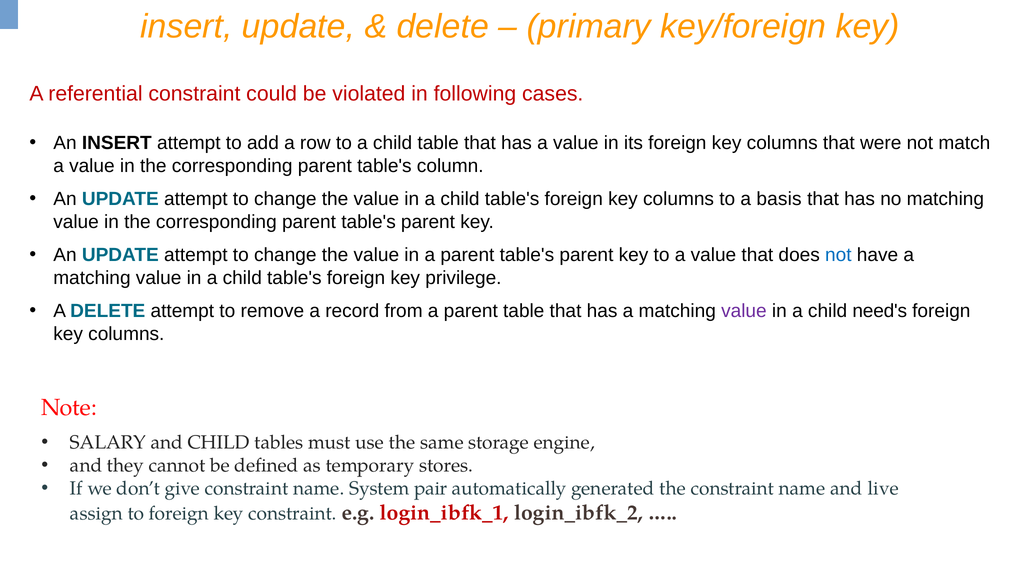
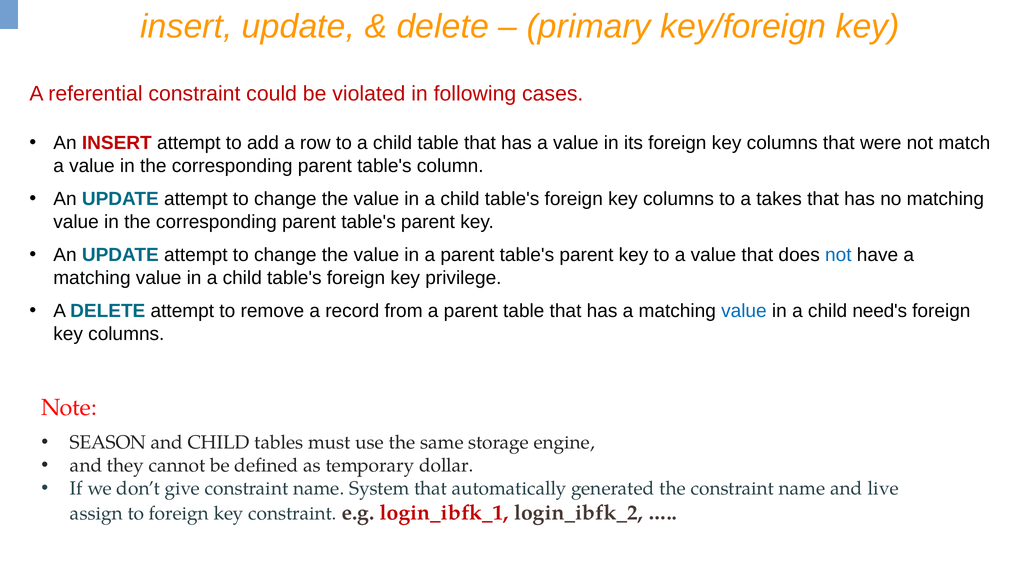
INSERT at (117, 143) colour: black -> red
basis: basis -> takes
value at (744, 311) colour: purple -> blue
SALARY: SALARY -> SEASON
stores: stores -> dollar
System pair: pair -> that
